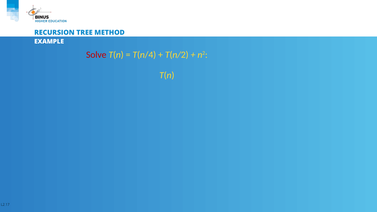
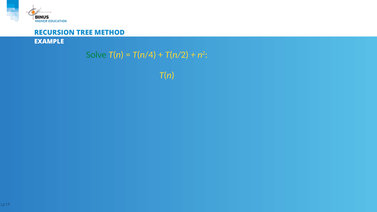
Solve colour: red -> green
